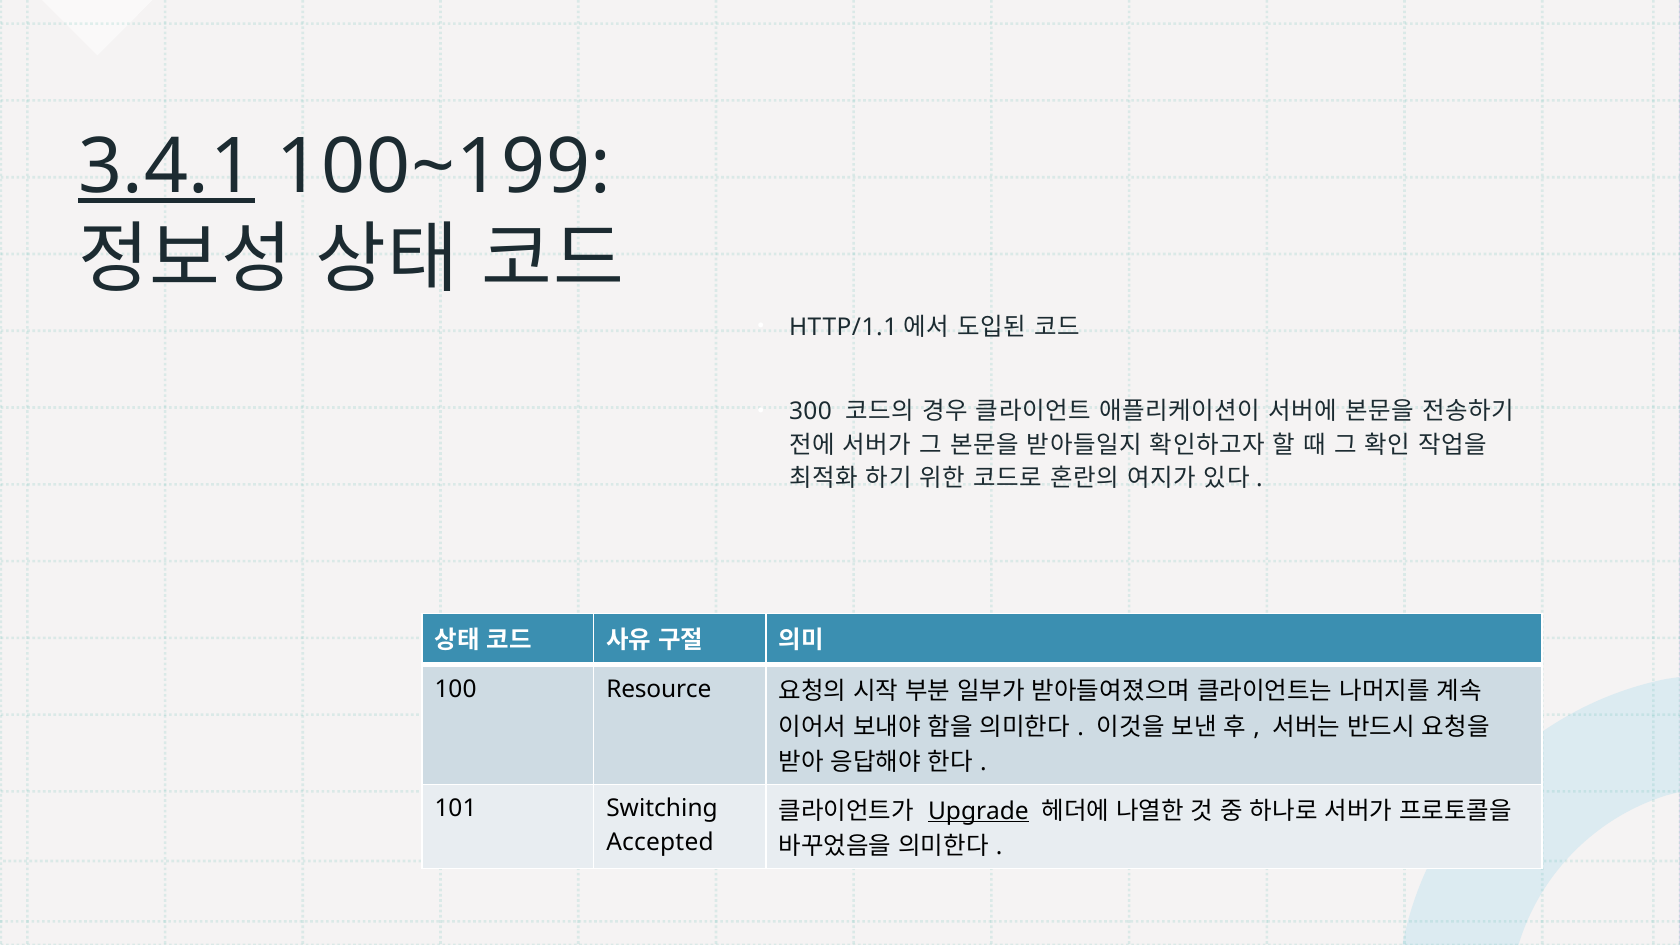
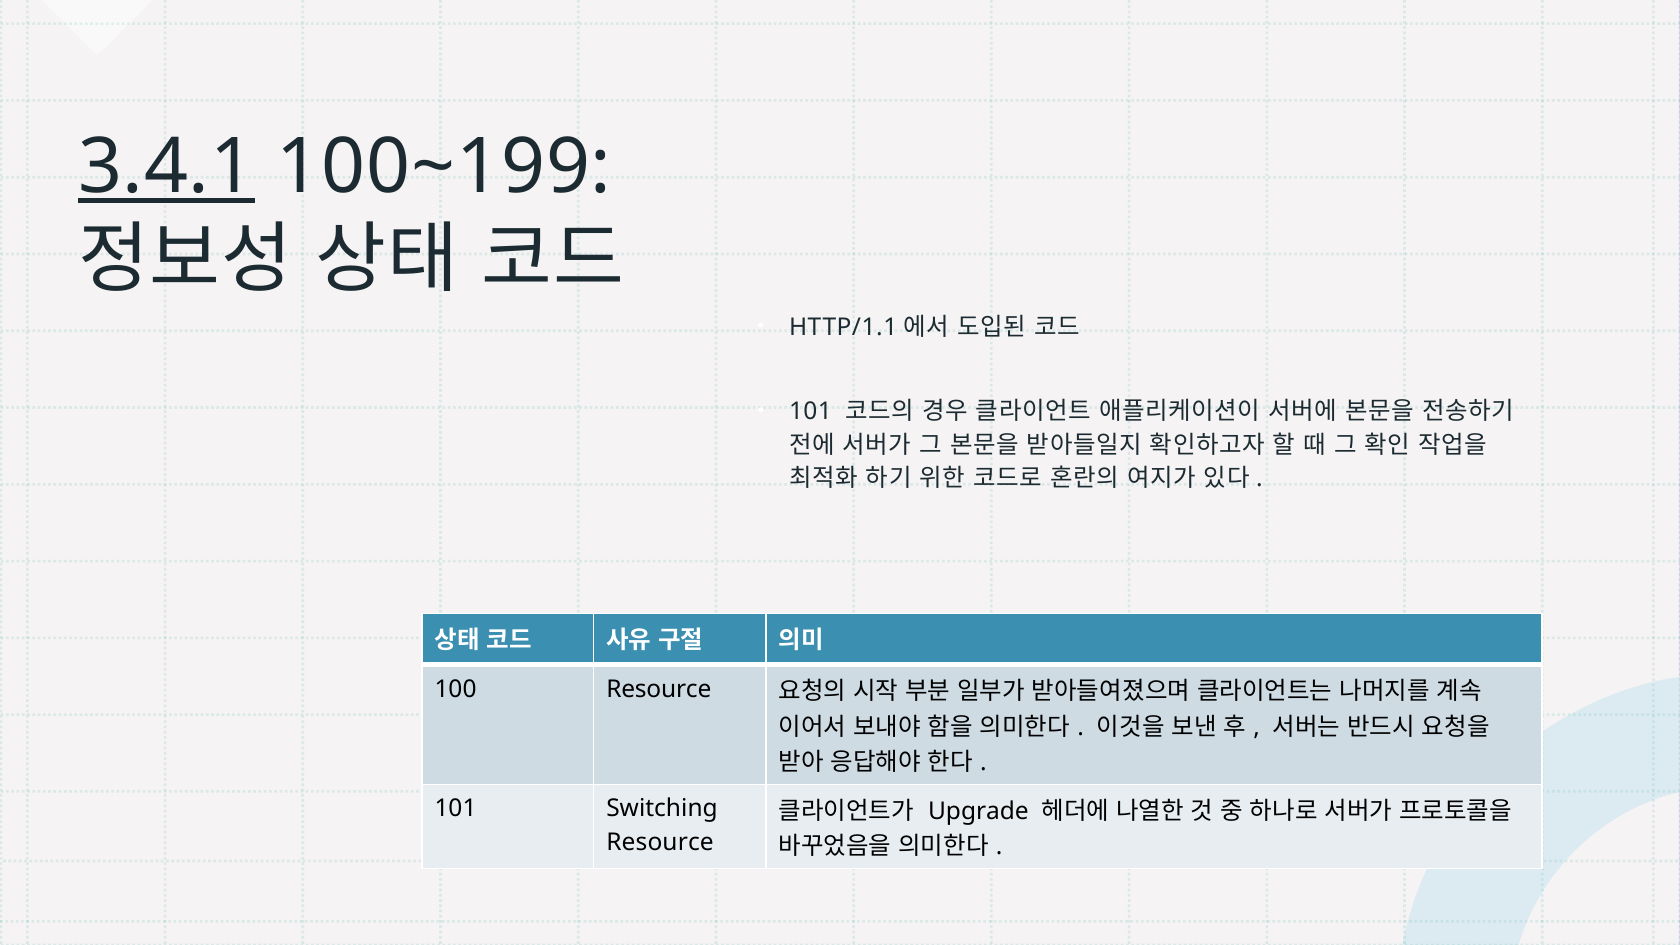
300 at (810, 412): 300 -> 101
Upgrade underline: present -> none
Accepted at (660, 842): Accepted -> Resource
